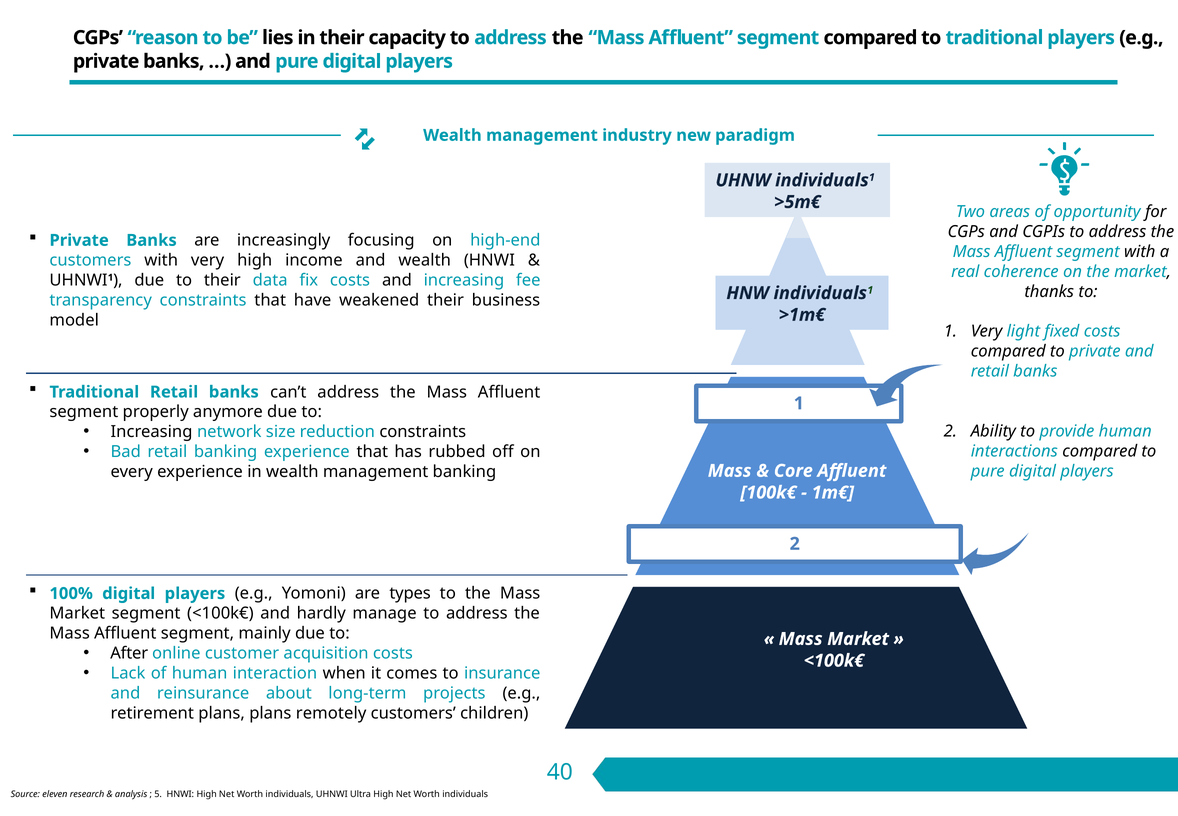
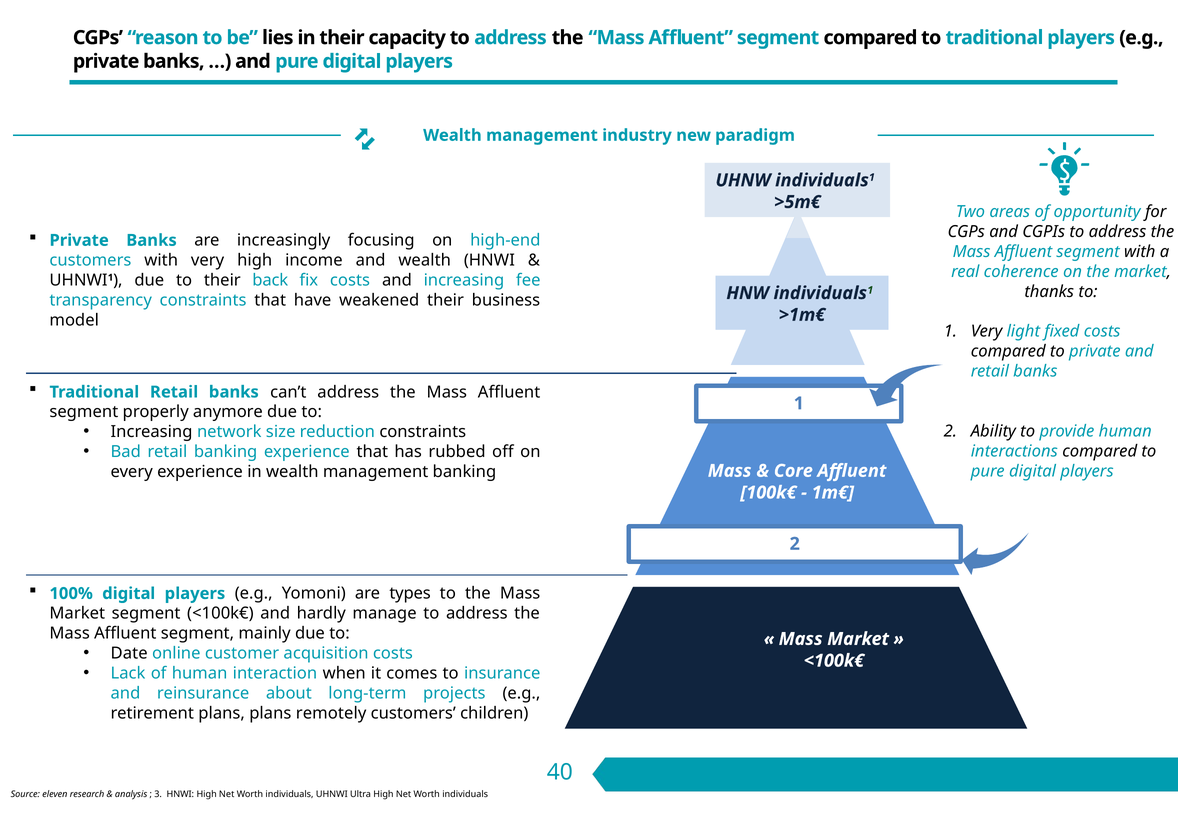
data: data -> back
After: After -> Date
5: 5 -> 3
